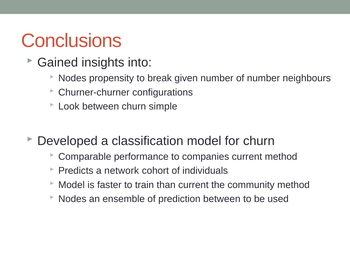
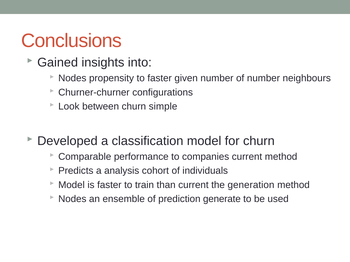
to break: break -> faster
network: network -> analysis
community: community -> generation
prediction between: between -> generate
